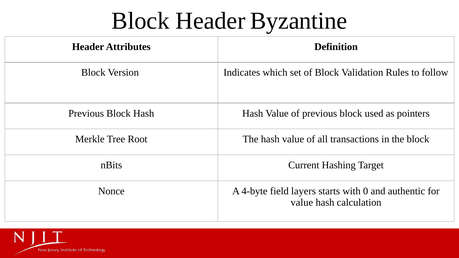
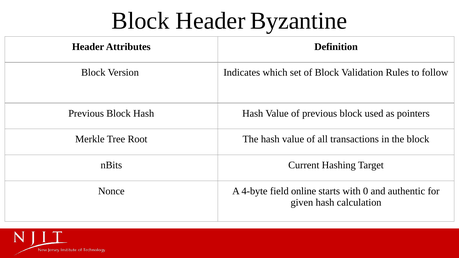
layers: layers -> online
value at (302, 203): value -> given
